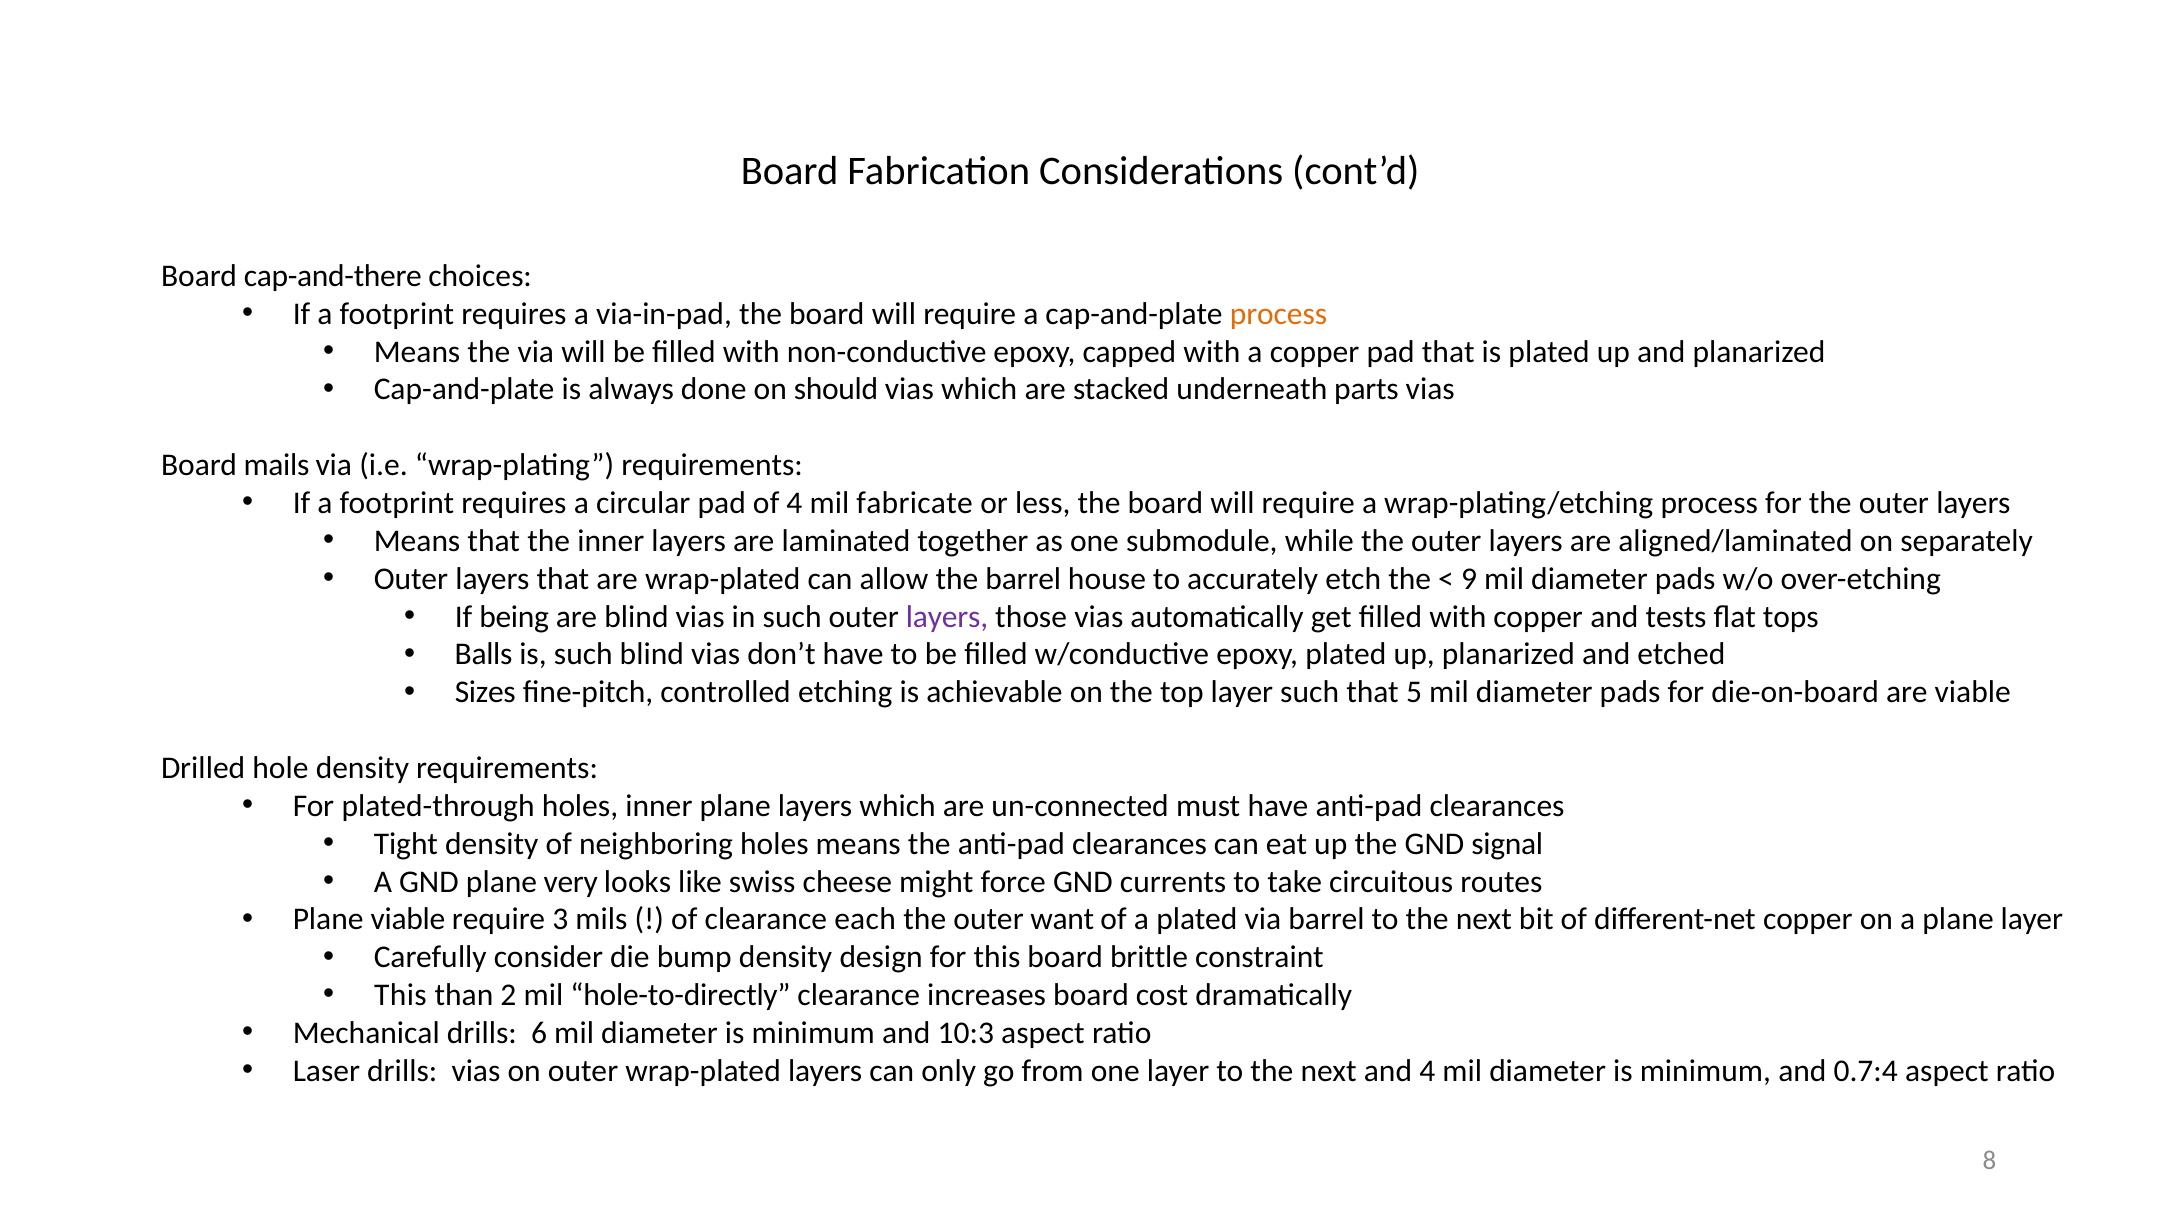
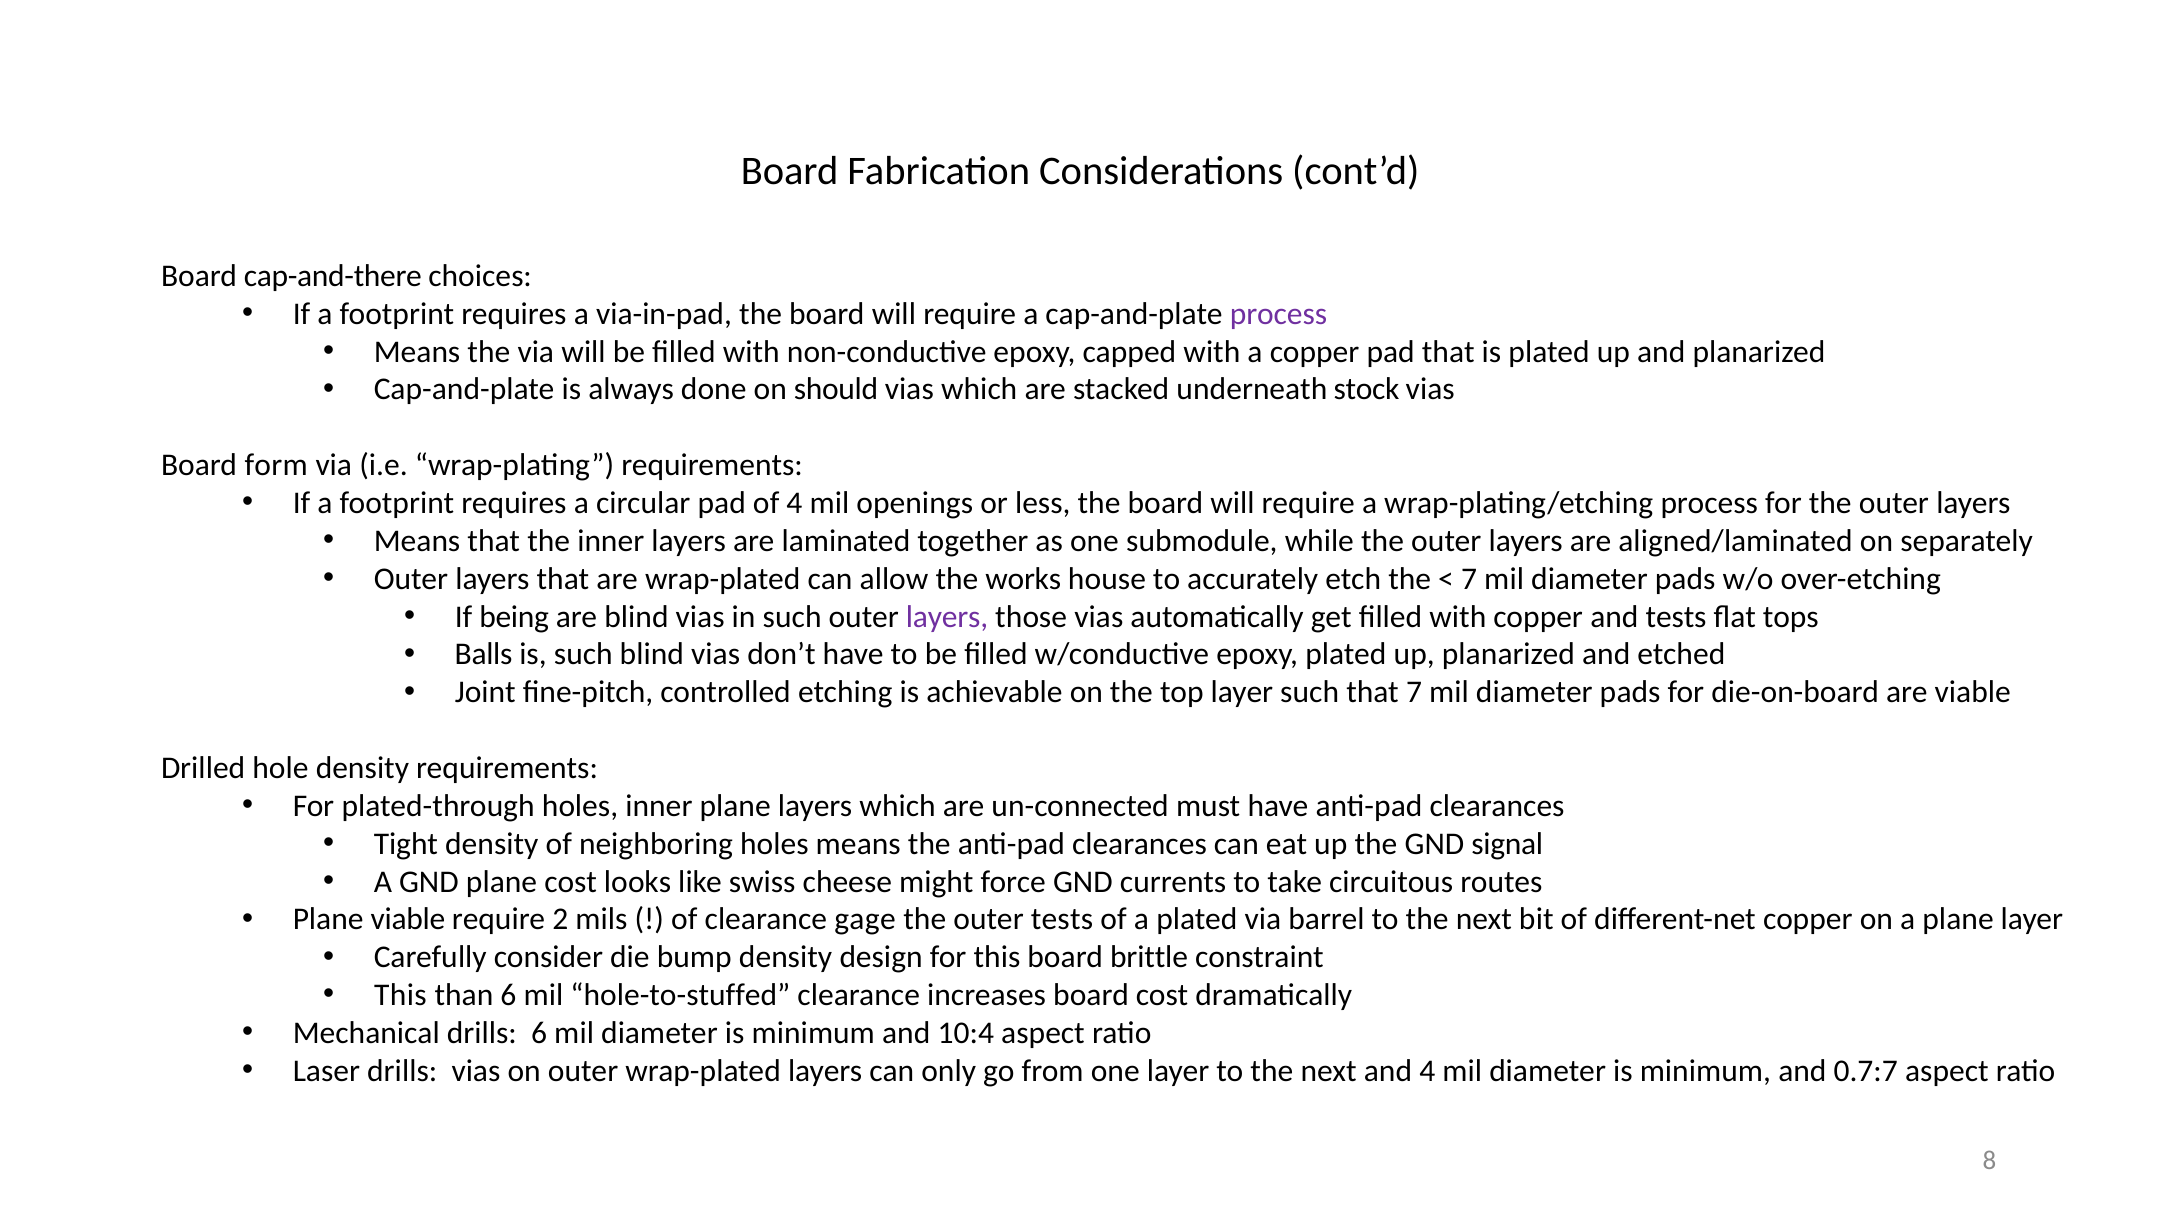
process at (1278, 314) colour: orange -> purple
parts: parts -> stock
mails: mails -> form
fabricate: fabricate -> openings
the barrel: barrel -> works
9 at (1469, 579): 9 -> 7
Sizes: Sizes -> Joint
that 5: 5 -> 7
plane very: very -> cost
3: 3 -> 2
each: each -> gage
outer want: want -> tests
than 2: 2 -> 6
hole-to-directly: hole-to-directly -> hole-to-stuffed
10:3: 10:3 -> 10:4
0.7:4: 0.7:4 -> 0.7:7
